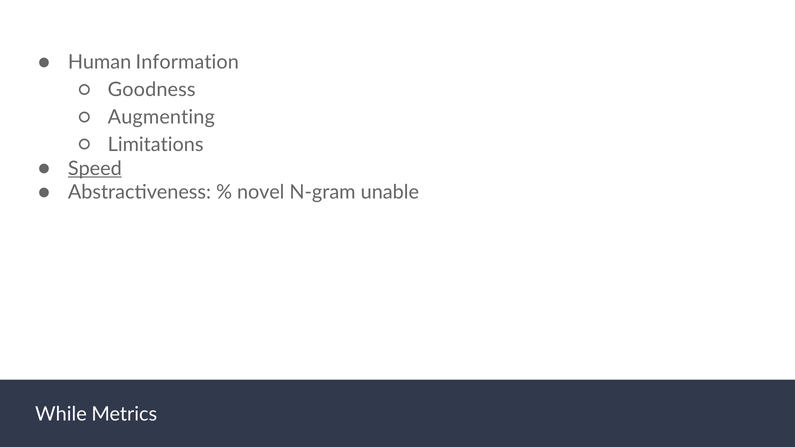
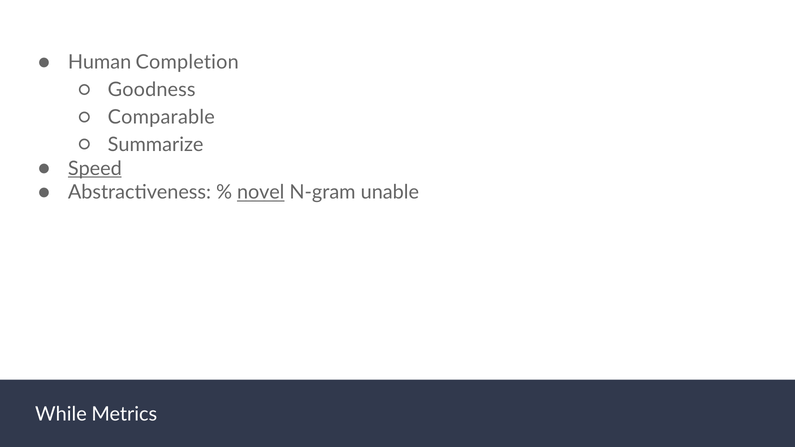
Information: Information -> Completion
Augmenting: Augmenting -> Comparable
Limitations: Limitations -> Summarize
novel underline: none -> present
